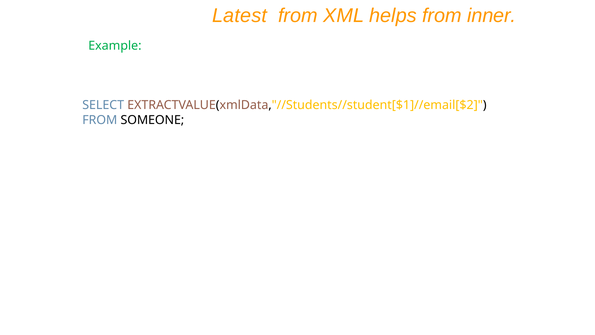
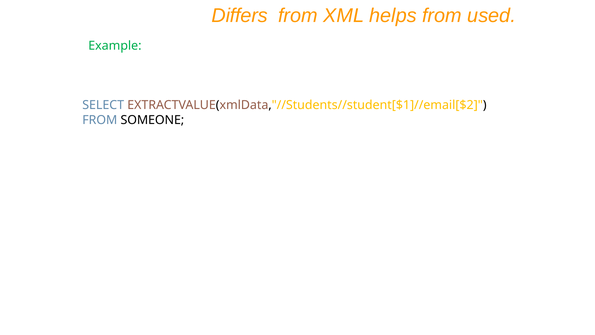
Latest: Latest -> Differs
inner: inner -> used
